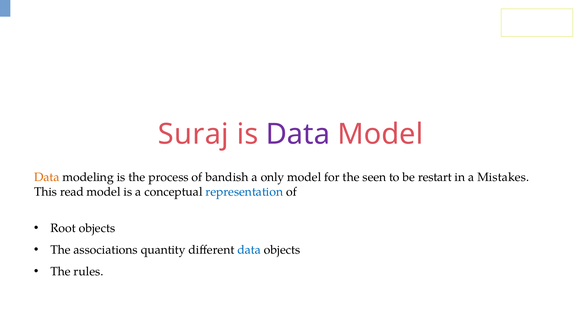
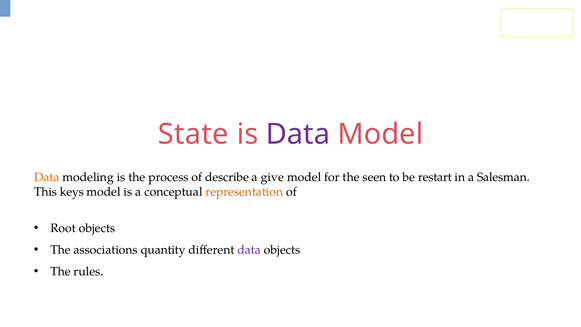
Suraj: Suraj -> State
bandish: bandish -> describe
only: only -> give
Mistakes: Mistakes -> Salesman
read: read -> keys
representation colour: blue -> orange
data at (249, 250) colour: blue -> purple
